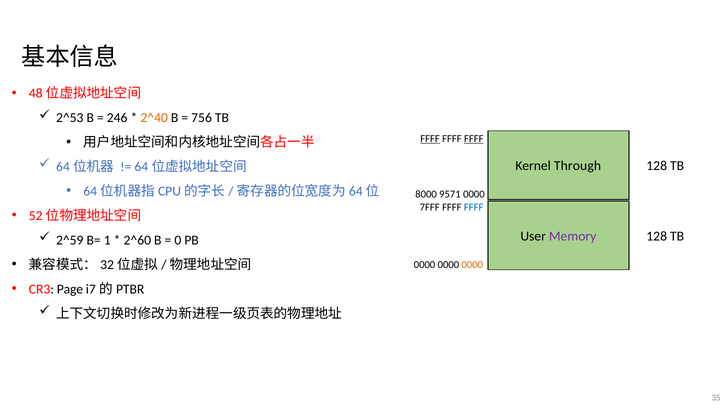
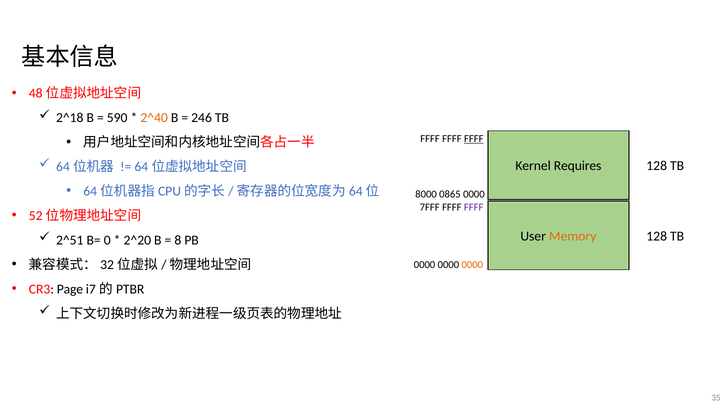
2^53: 2^53 -> 2^18
246: 246 -> 590
756: 756 -> 246
FFFF at (430, 139) underline: present -> none
Through: Through -> Requires
9571: 9571 -> 0865
FFFF at (474, 207) colour: blue -> purple
Memory colour: purple -> orange
2^59: 2^59 -> 2^51
1: 1 -> 0
2^60: 2^60 -> 2^20
0: 0 -> 8
